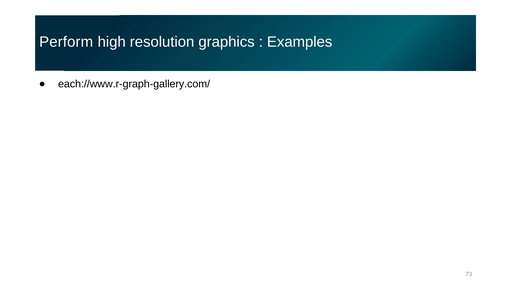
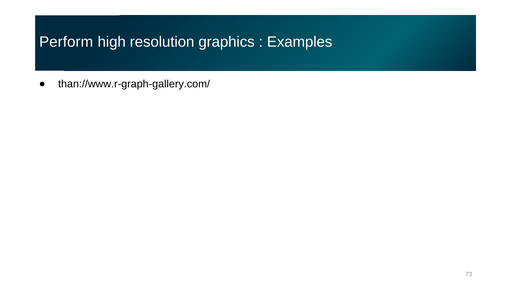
each://www.r-graph-gallery.com/: each://www.r-graph-gallery.com/ -> than://www.r-graph-gallery.com/
